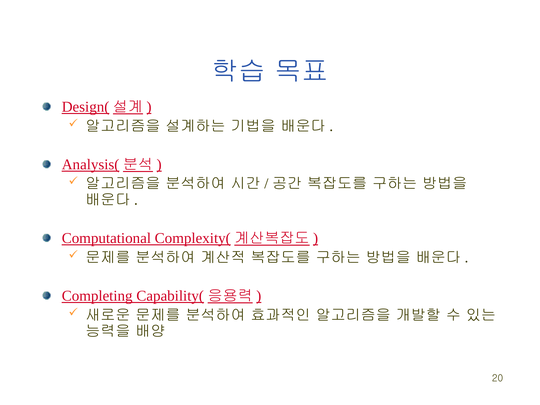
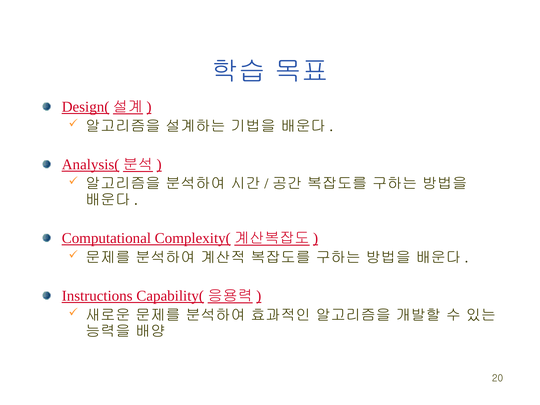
Completing: Completing -> Instructions
